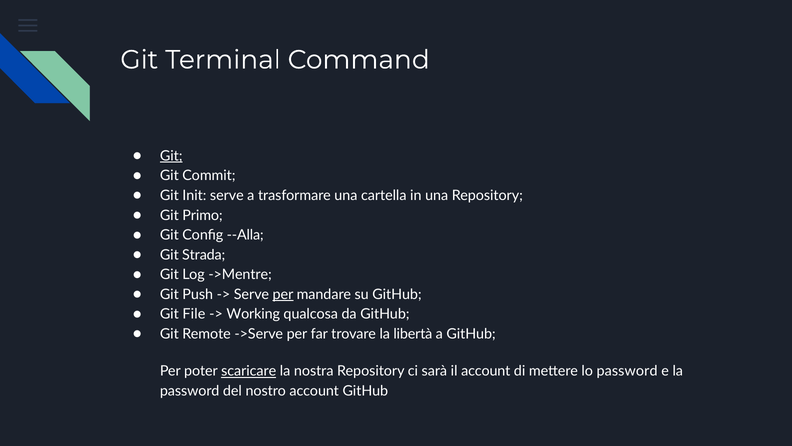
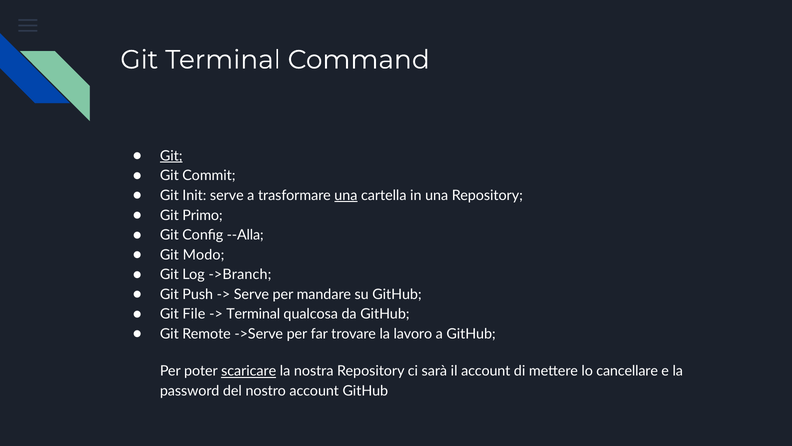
una at (346, 195) underline: none -> present
Strada: Strada -> Modo
->Mentre: ->Mentre -> ->Branch
per at (283, 294) underline: present -> none
Working at (253, 314): Working -> Terminal
libertà: libertà -> lavoro
lo password: password -> cancellare
